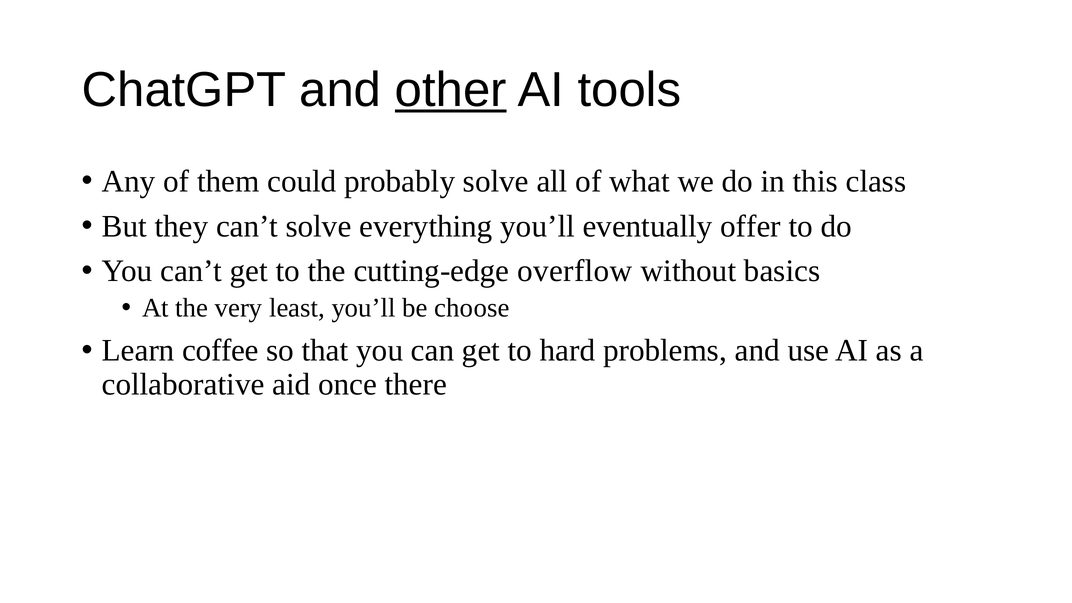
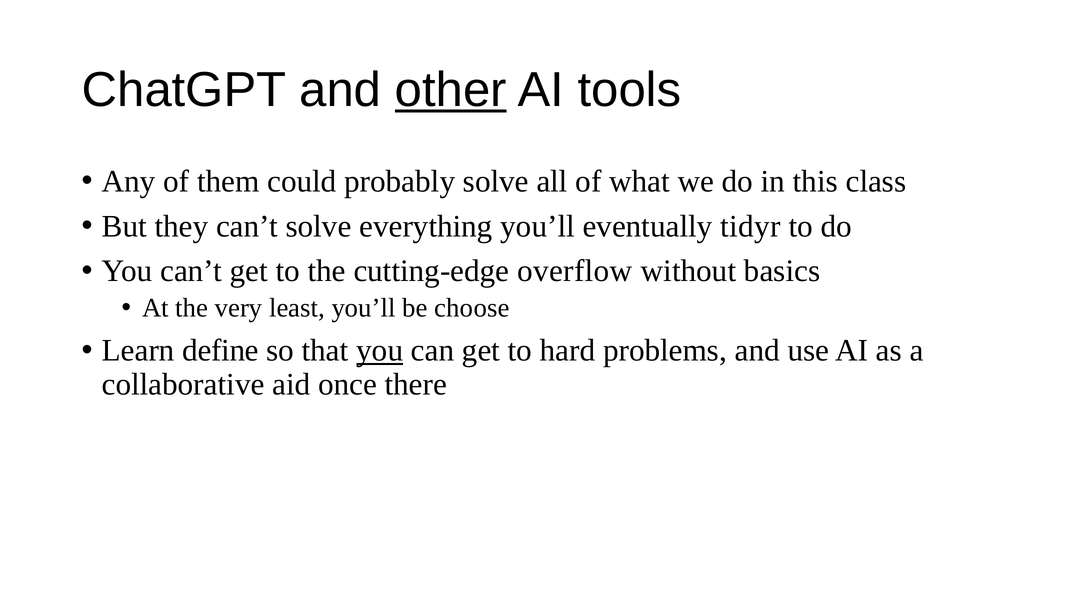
offer: offer -> tidyr
coffee: coffee -> define
you at (380, 351) underline: none -> present
